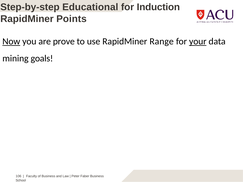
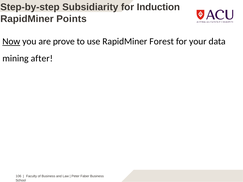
Educational: Educational -> Subsidiarity
Range: Range -> Forest
your underline: present -> none
goals: goals -> after
